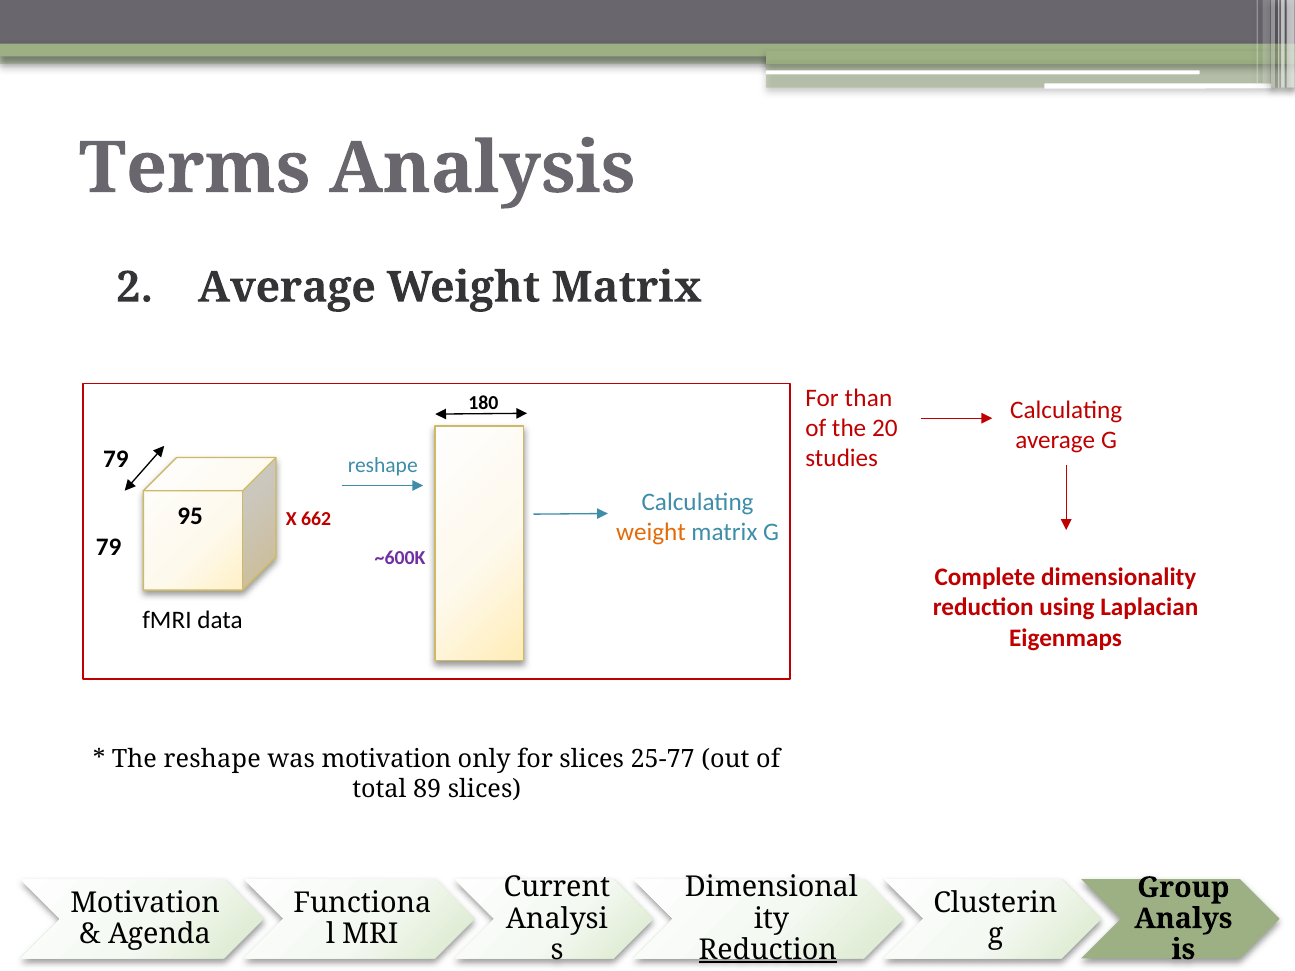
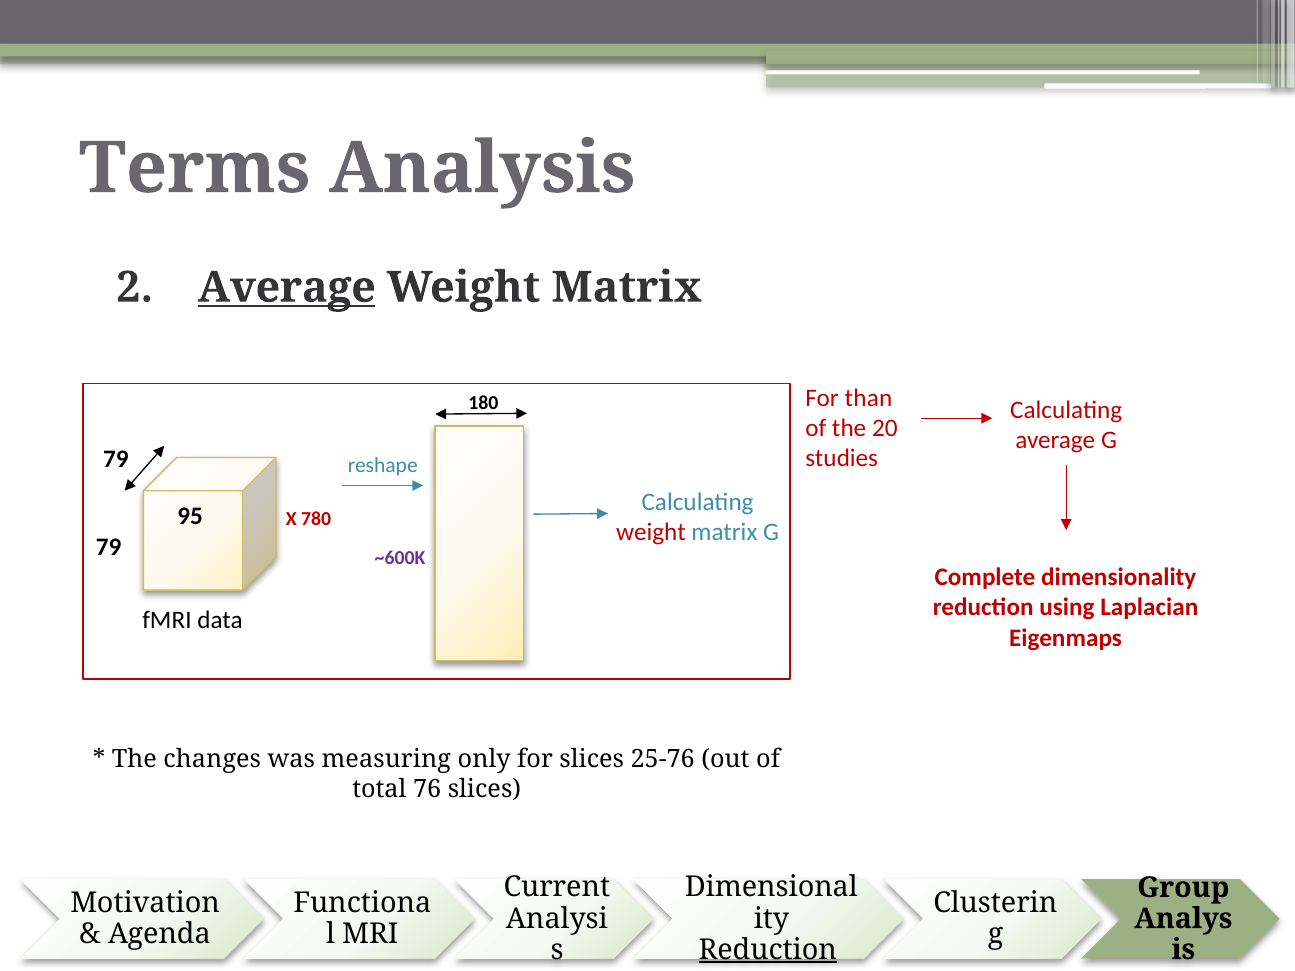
Average at (287, 288) underline: none -> present
662: 662 -> 780
weight at (651, 533) colour: orange -> red
The reshape: reshape -> changes
was motivation: motivation -> measuring
25-77: 25-77 -> 25-76
89: 89 -> 76
